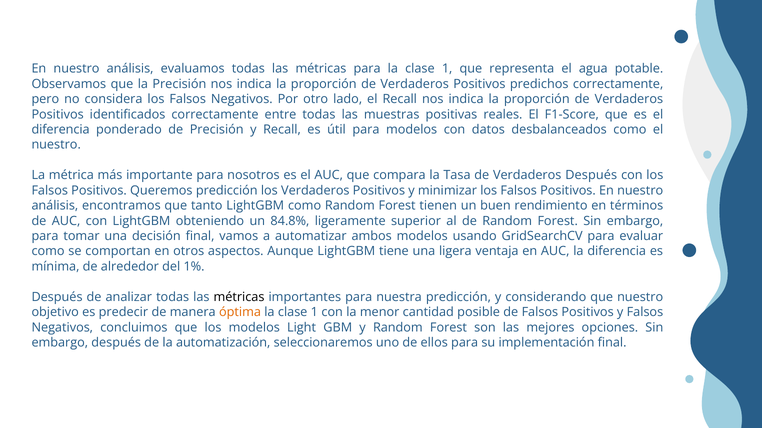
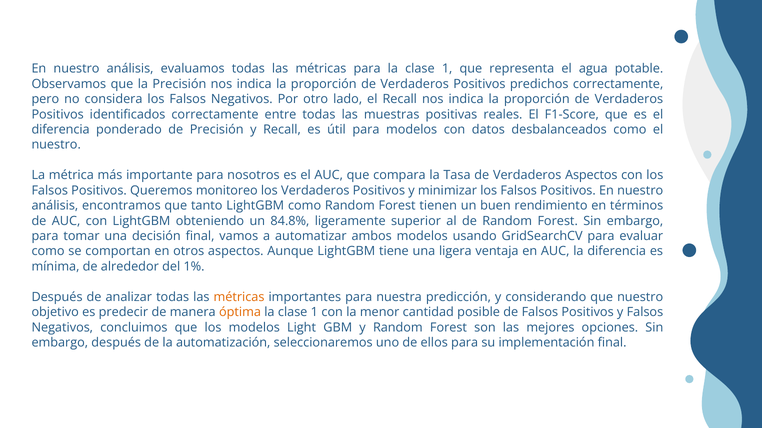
Verdaderos Después: Después -> Aspectos
Queremos predicción: predicción -> monitoreo
métricas at (239, 297) colour: black -> orange
